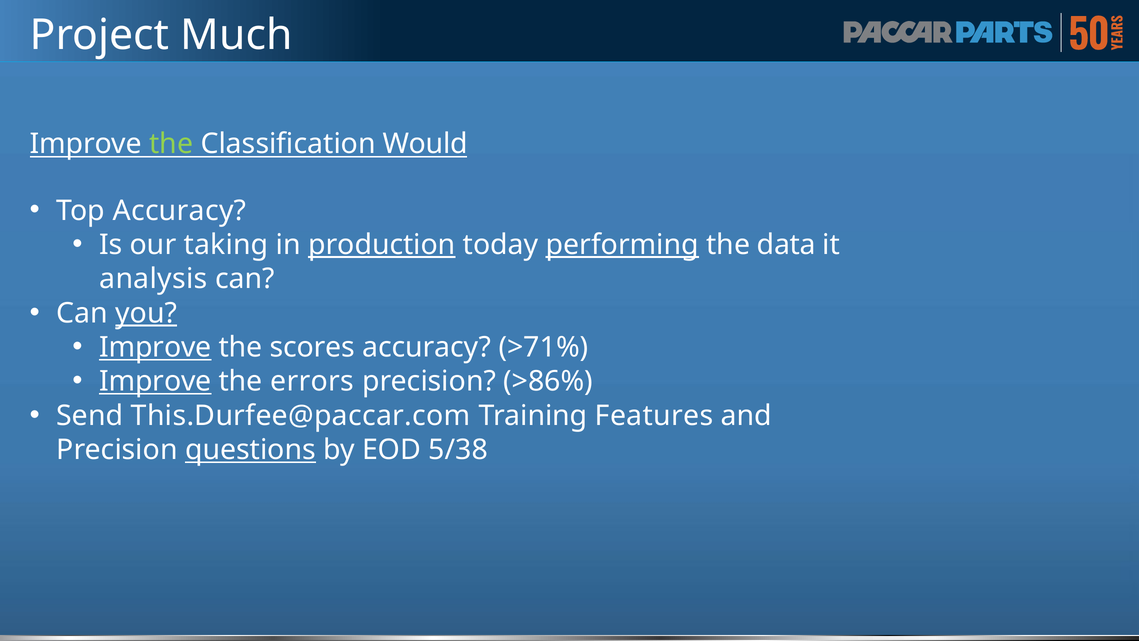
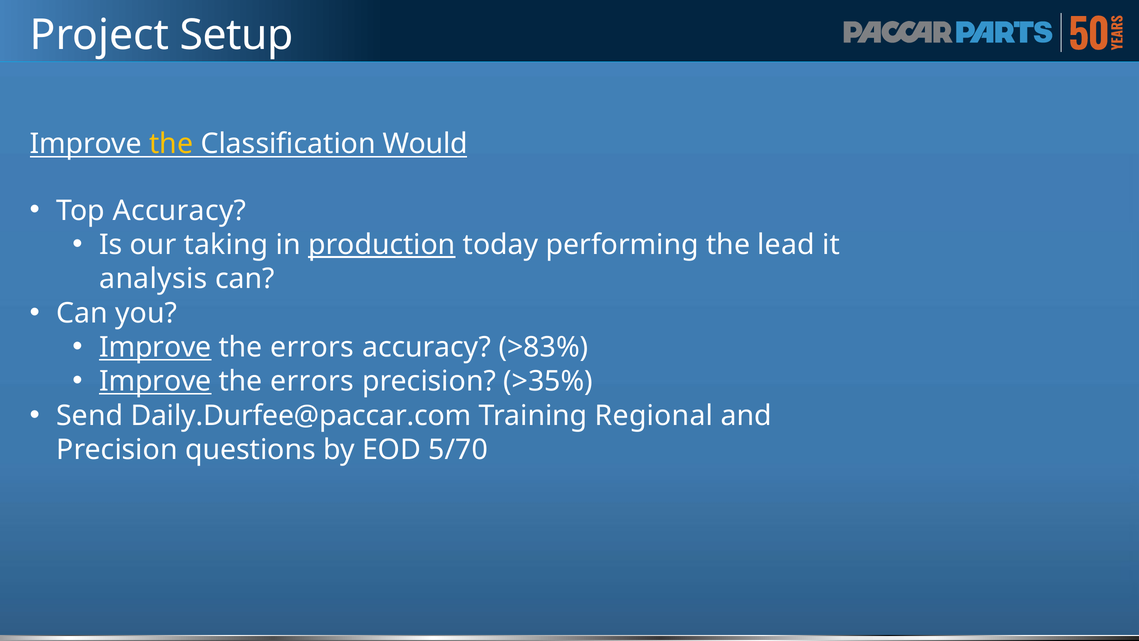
Much: Much -> Setup
the at (171, 144) colour: light green -> yellow
performing underline: present -> none
data: data -> lead
you underline: present -> none
scores at (312, 347): scores -> errors
>71%: >71% -> >83%
>86%: >86% -> >35%
This.Durfee@paccar.com: This.Durfee@paccar.com -> Daily.Durfee@paccar.com
Features: Features -> Regional
questions underline: present -> none
5/38: 5/38 -> 5/70
